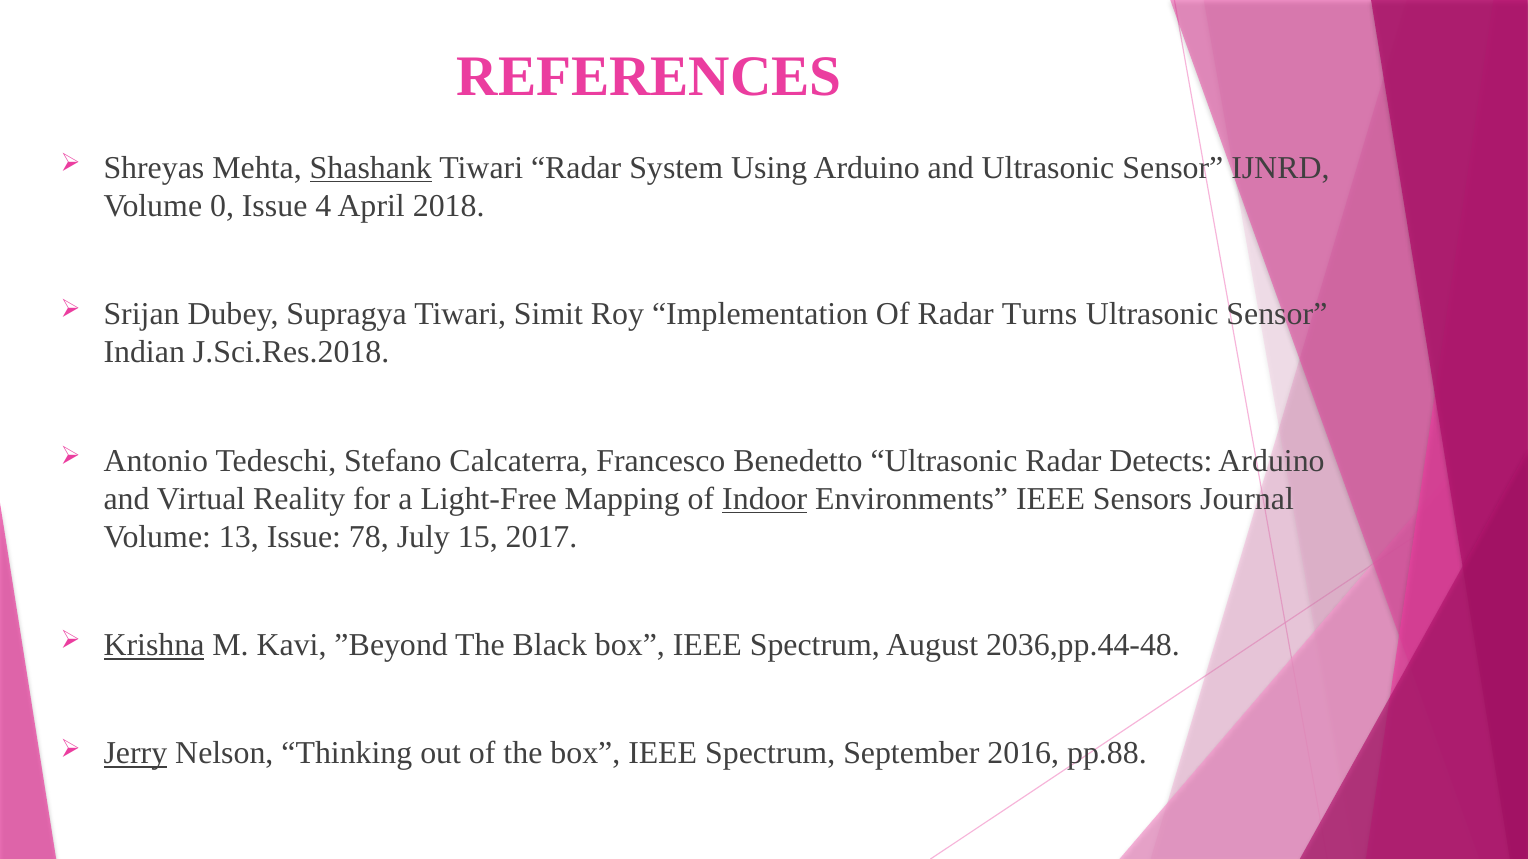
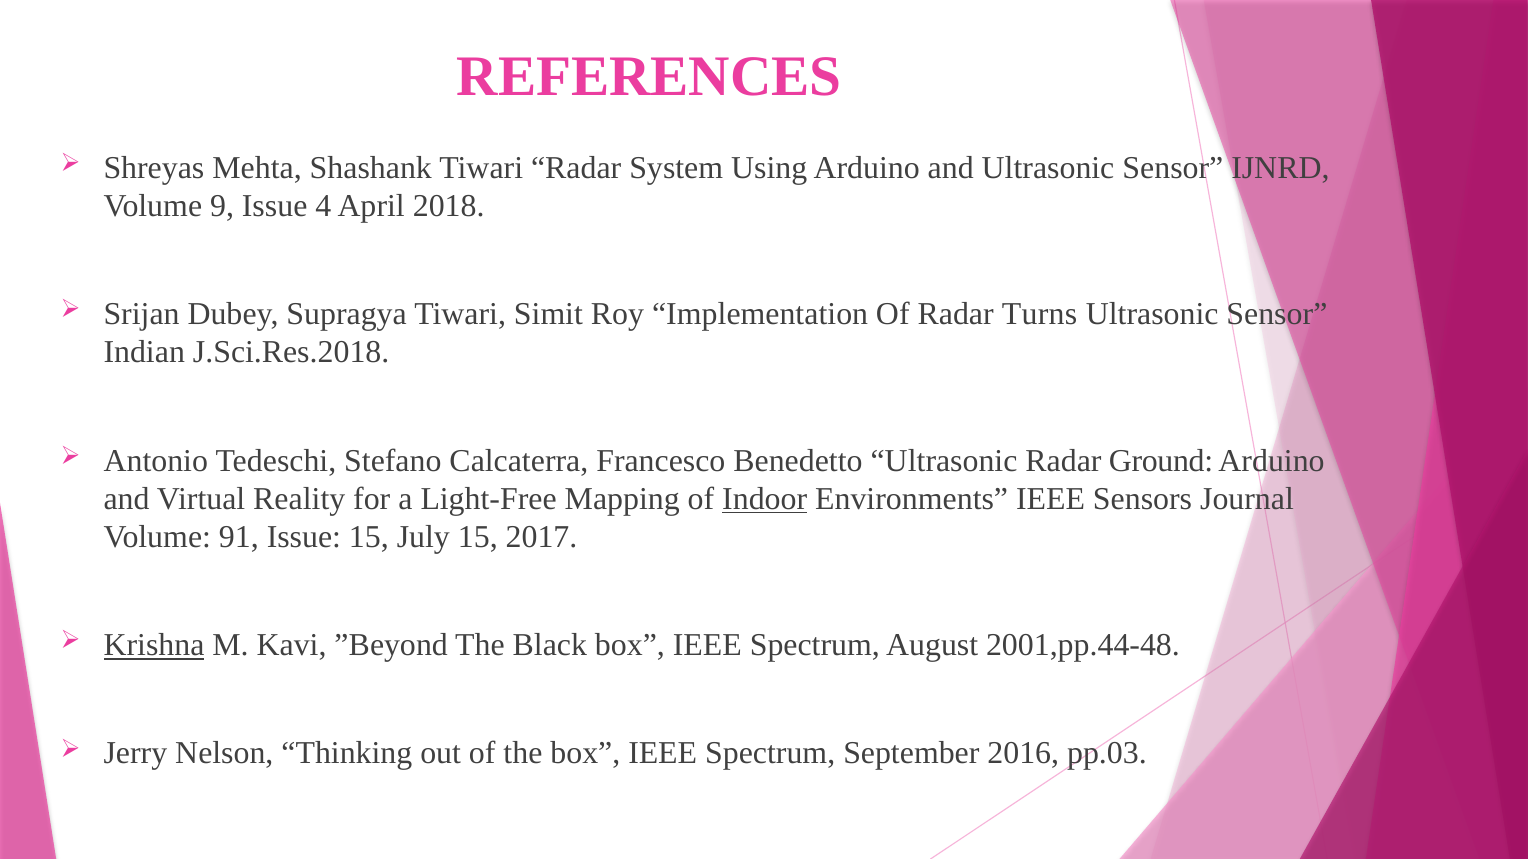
Shashank underline: present -> none
0: 0 -> 9
Detects: Detects -> Ground
13: 13 -> 91
Issue 78: 78 -> 15
2036,pp.44-48: 2036,pp.44-48 -> 2001,pp.44-48
Jerry underline: present -> none
pp.88: pp.88 -> pp.03
